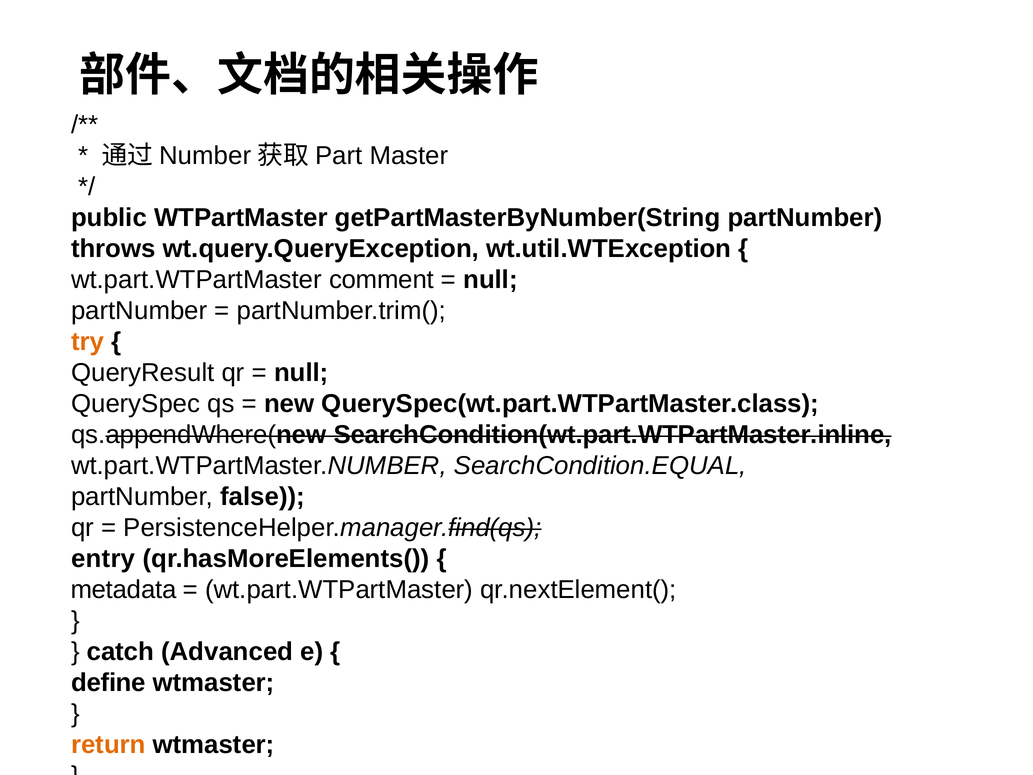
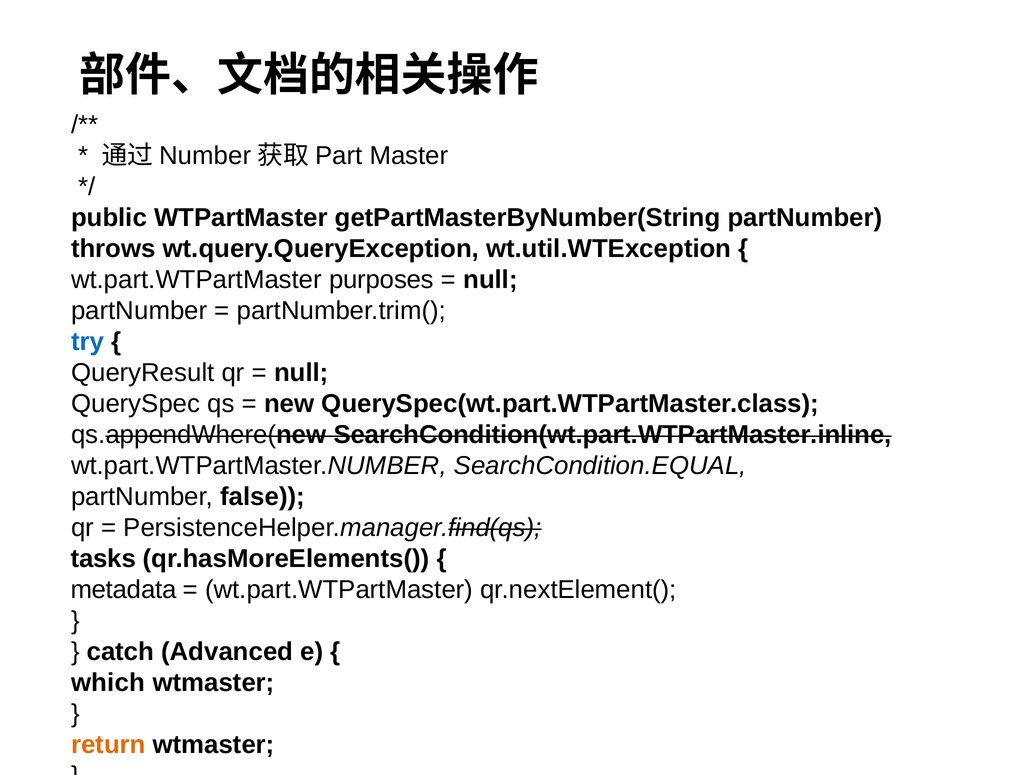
comment: comment -> purposes
try colour: orange -> blue
entry: entry -> tasks
define: define -> which
